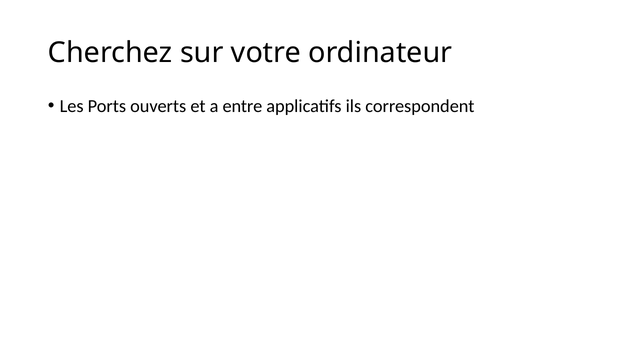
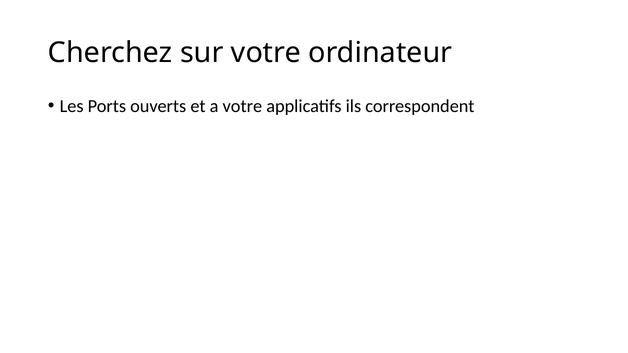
a entre: entre -> votre
